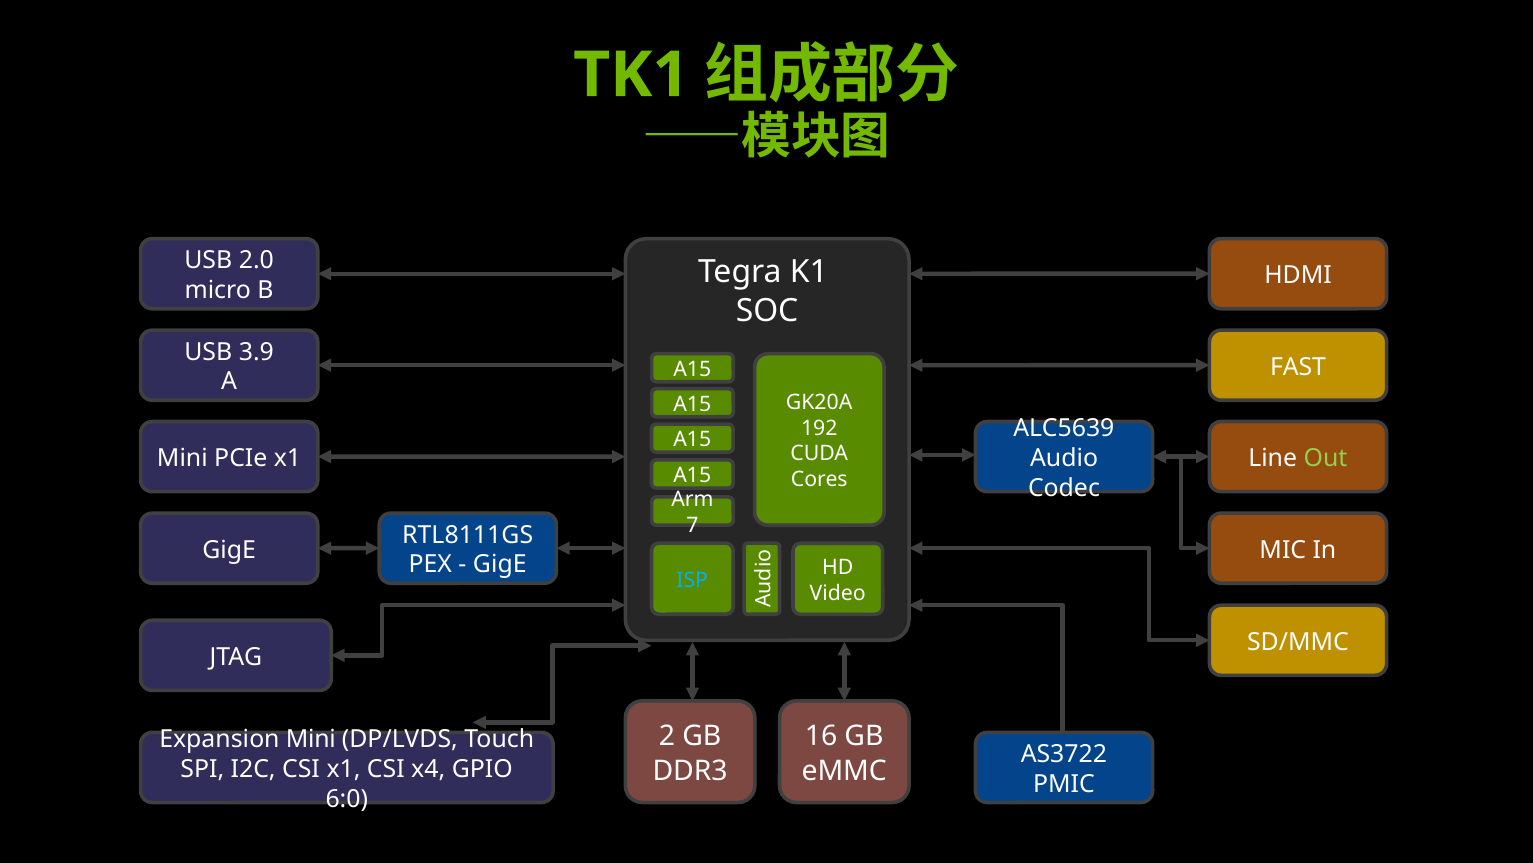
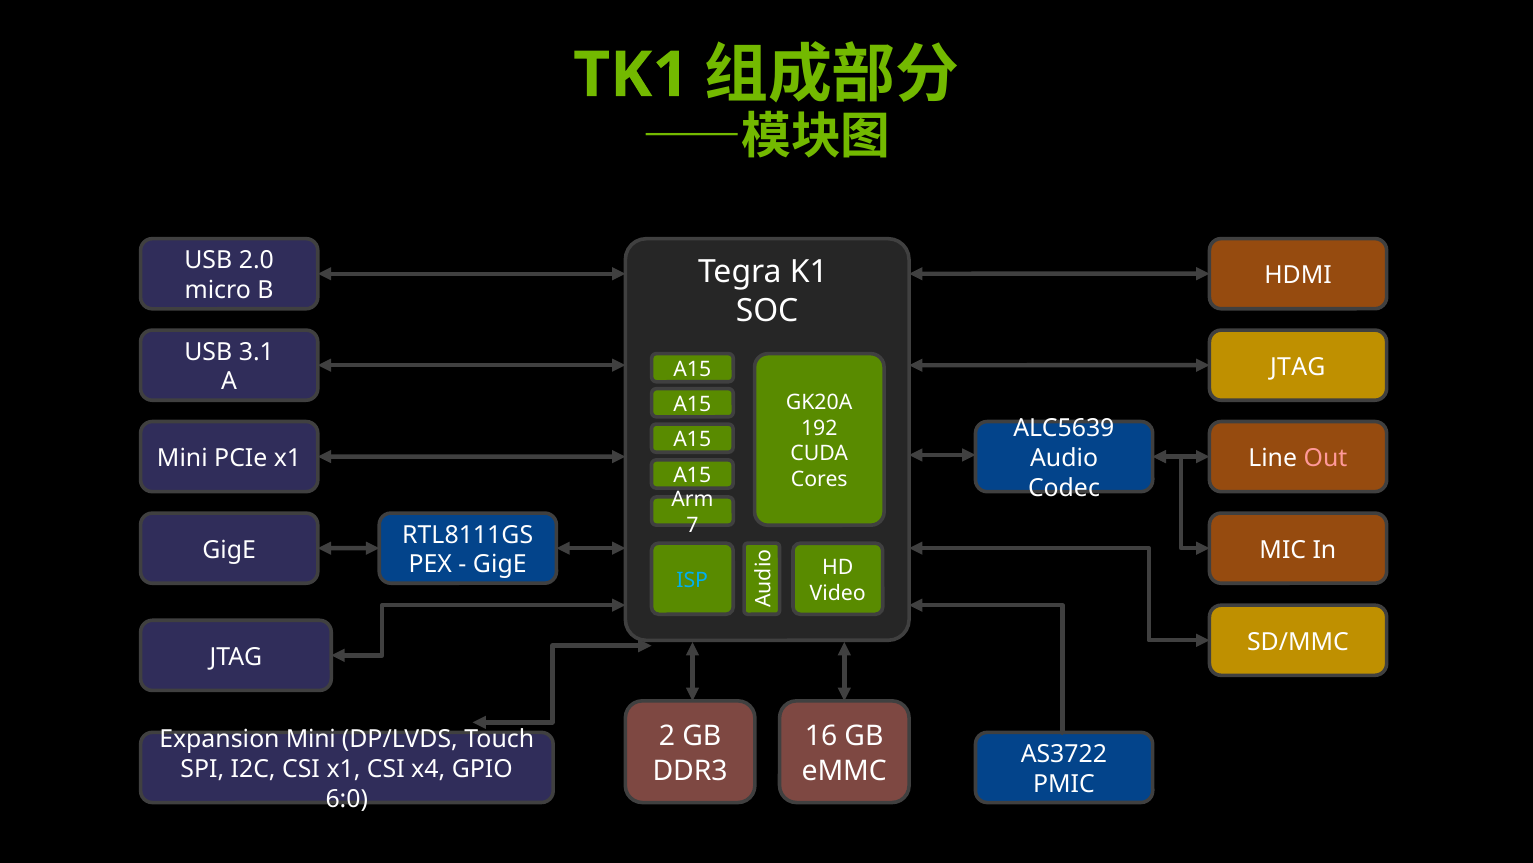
3.9: 3.9 -> 3.1
FAST at (1298, 367): FAST -> JTAG
Out colour: light green -> pink
